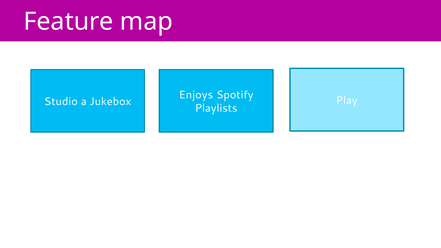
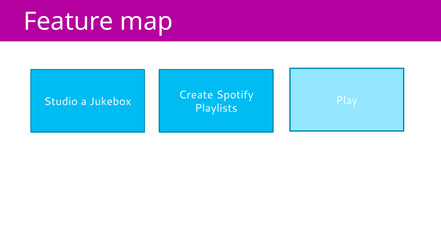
Enjoys: Enjoys -> Create
